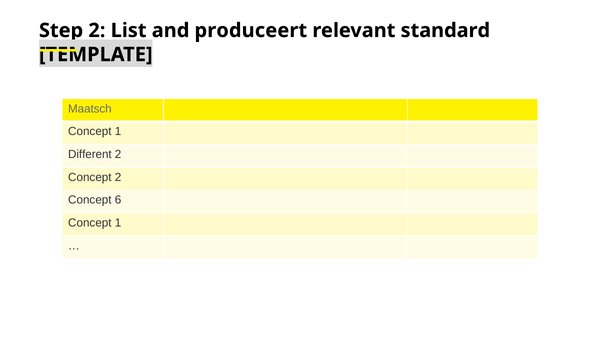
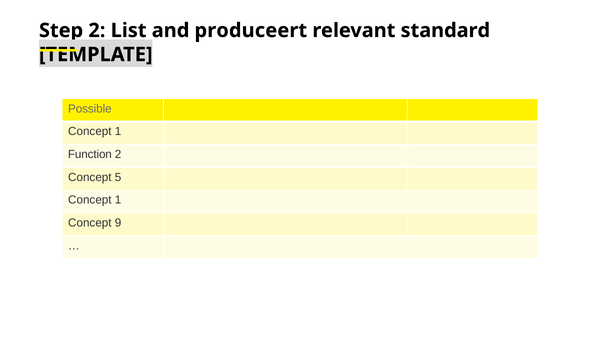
Maatsch: Maatsch -> Possible
Different: Different -> Function
Concept 2: 2 -> 5
6 at (118, 200): 6 -> 1
1 at (118, 223): 1 -> 9
